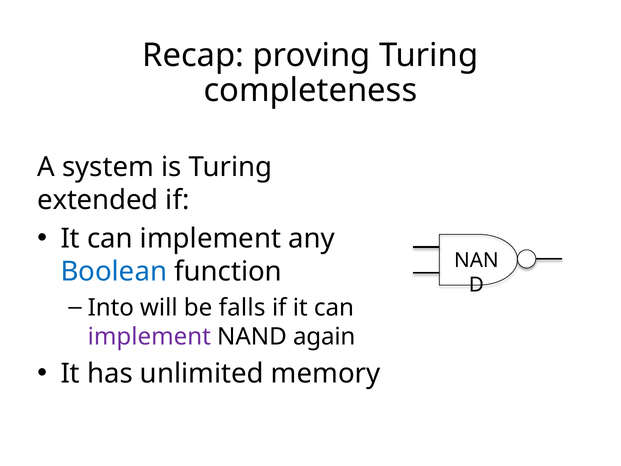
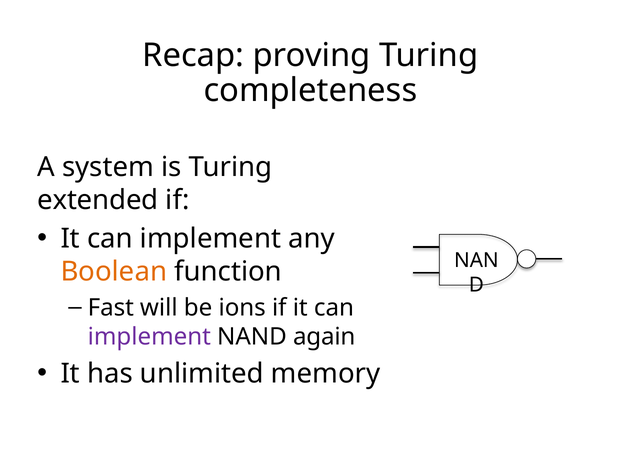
Boolean colour: blue -> orange
Into: Into -> Fast
falls: falls -> ions
